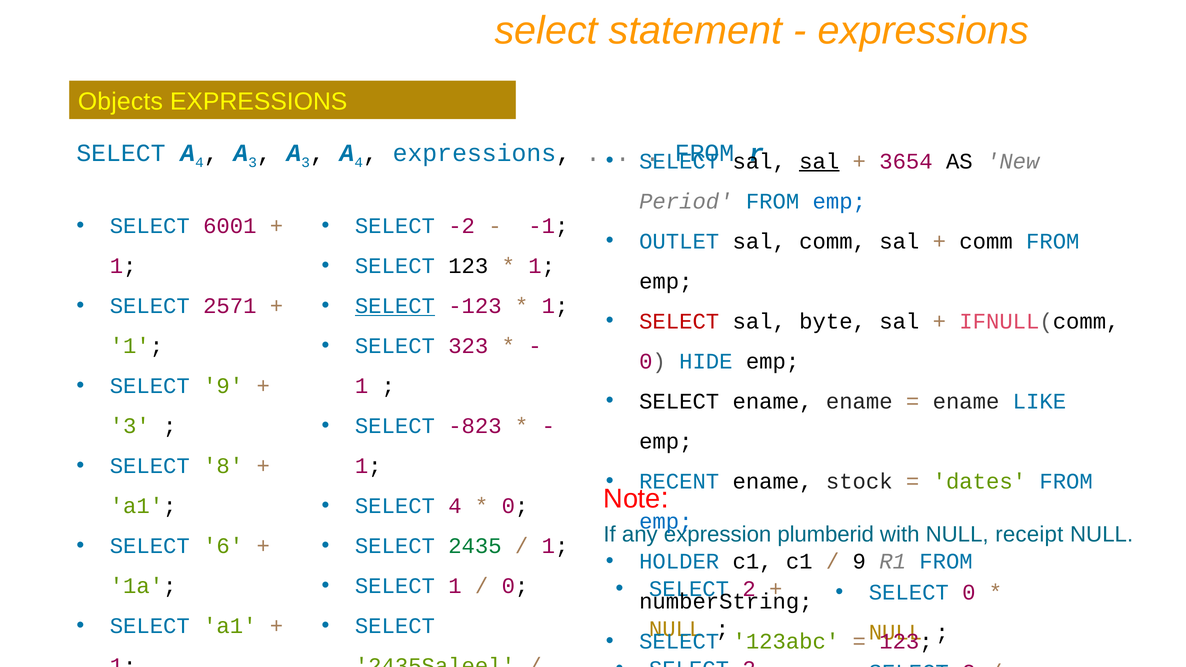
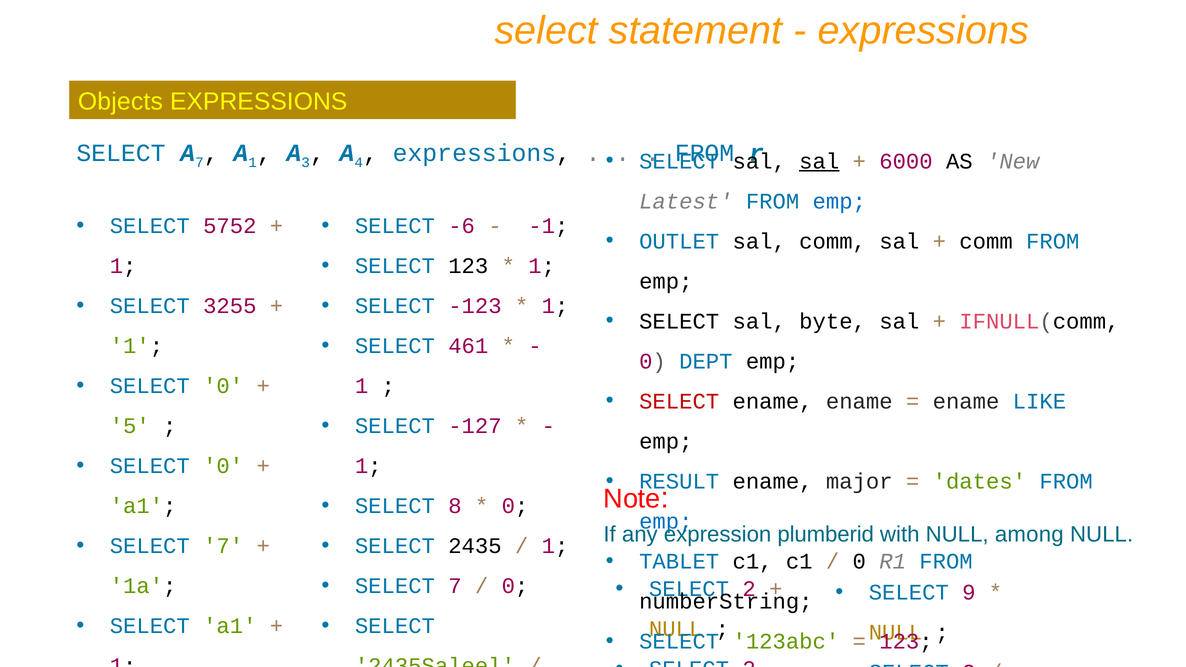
4 at (199, 163): 4 -> 7
3 at (253, 163): 3 -> 1
3654: 3654 -> 6000
Period: Period -> Latest
6001: 6001 -> 5752
-2: -2 -> -6
2571: 2571 -> 3255
SELECT at (395, 306) underline: present -> none
SELECT at (679, 321) colour: red -> black
323: 323 -> 461
HIDE: HIDE -> DEPT
9 at (223, 386): 9 -> 0
SELECT at (679, 401) colour: black -> red
-823: -823 -> -127
3 at (130, 426): 3 -> 5
8 at (223, 466): 8 -> 0
RECENT: RECENT -> RESULT
stock: stock -> major
SELECT 4: 4 -> 8
receipt: receipt -> among
6 at (223, 546): 6 -> 7
2435 colour: green -> black
HOLDER: HOLDER -> TABLET
9 at (859, 562): 9 -> 0
1 at (455, 586): 1 -> 7
SELECT 0: 0 -> 9
